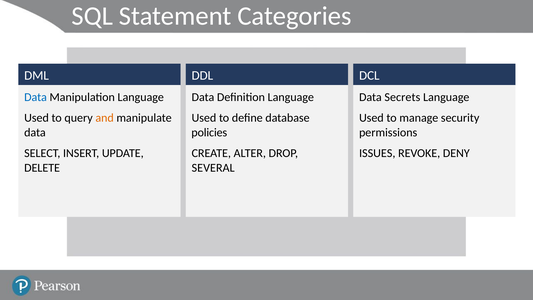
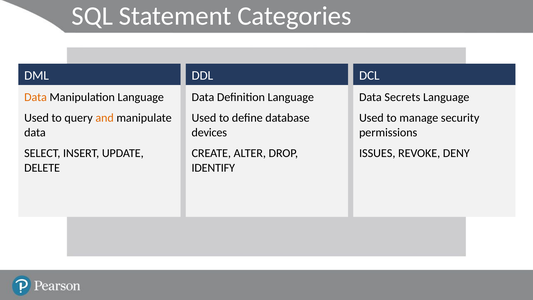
Data at (36, 97) colour: blue -> orange
policies: policies -> devices
SEVERAL: SEVERAL -> IDENTIFY
